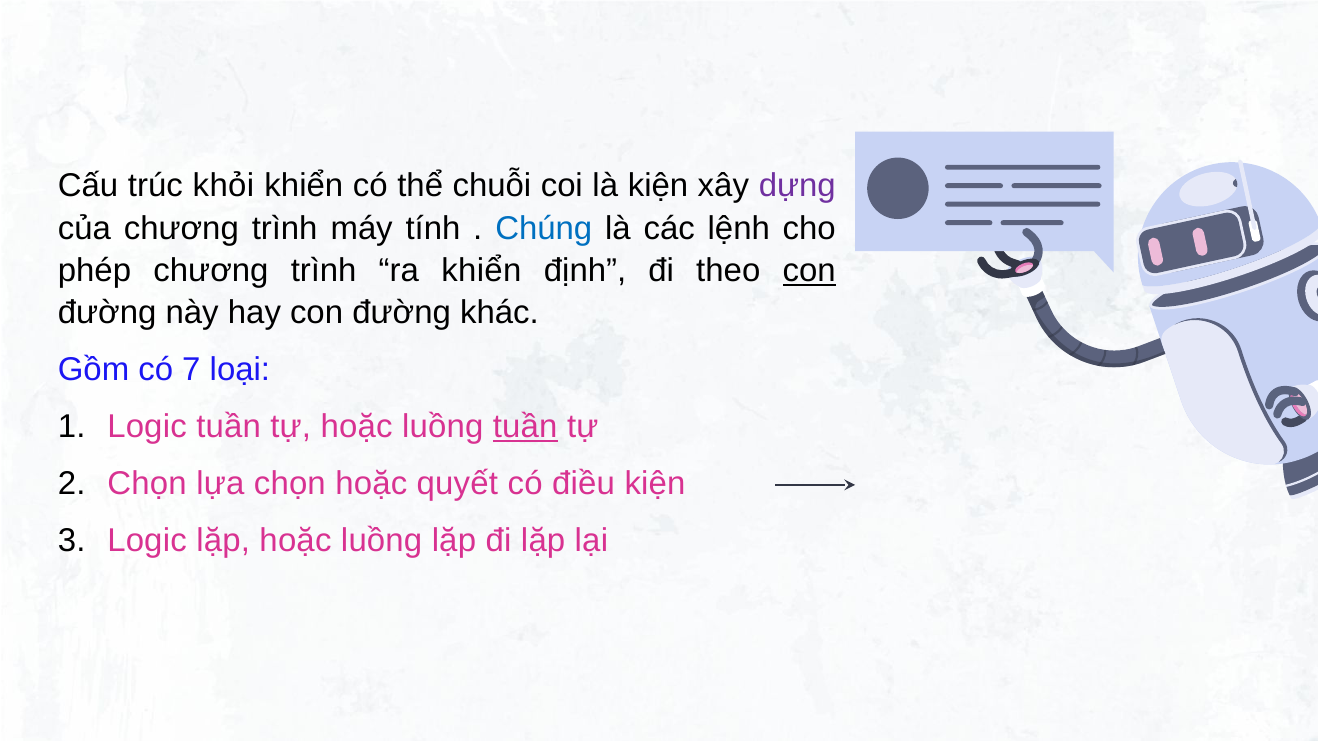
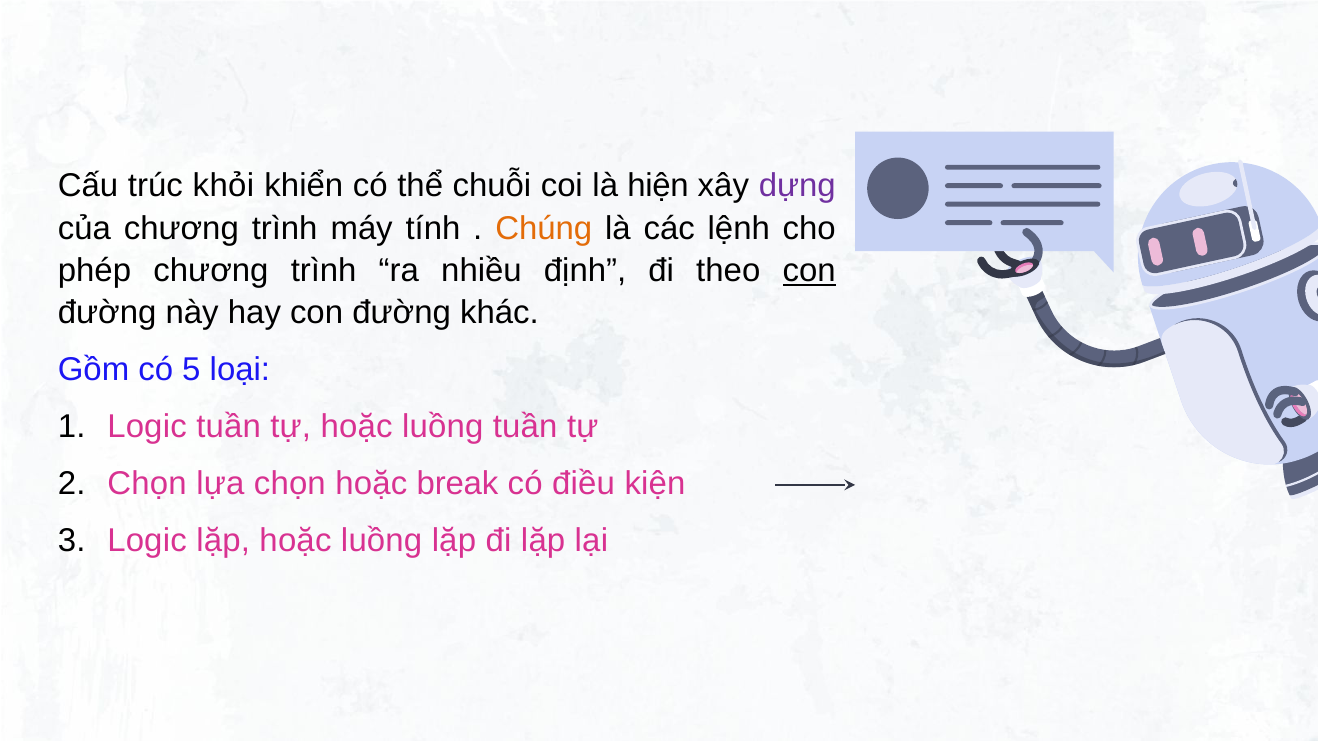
là kiện: kiện -> hiện
Chúng colour: blue -> orange
ra khiển: khiển -> nhiều
7: 7 -> 5
tuần at (525, 427) underline: present -> none
quyết: quyết -> break
